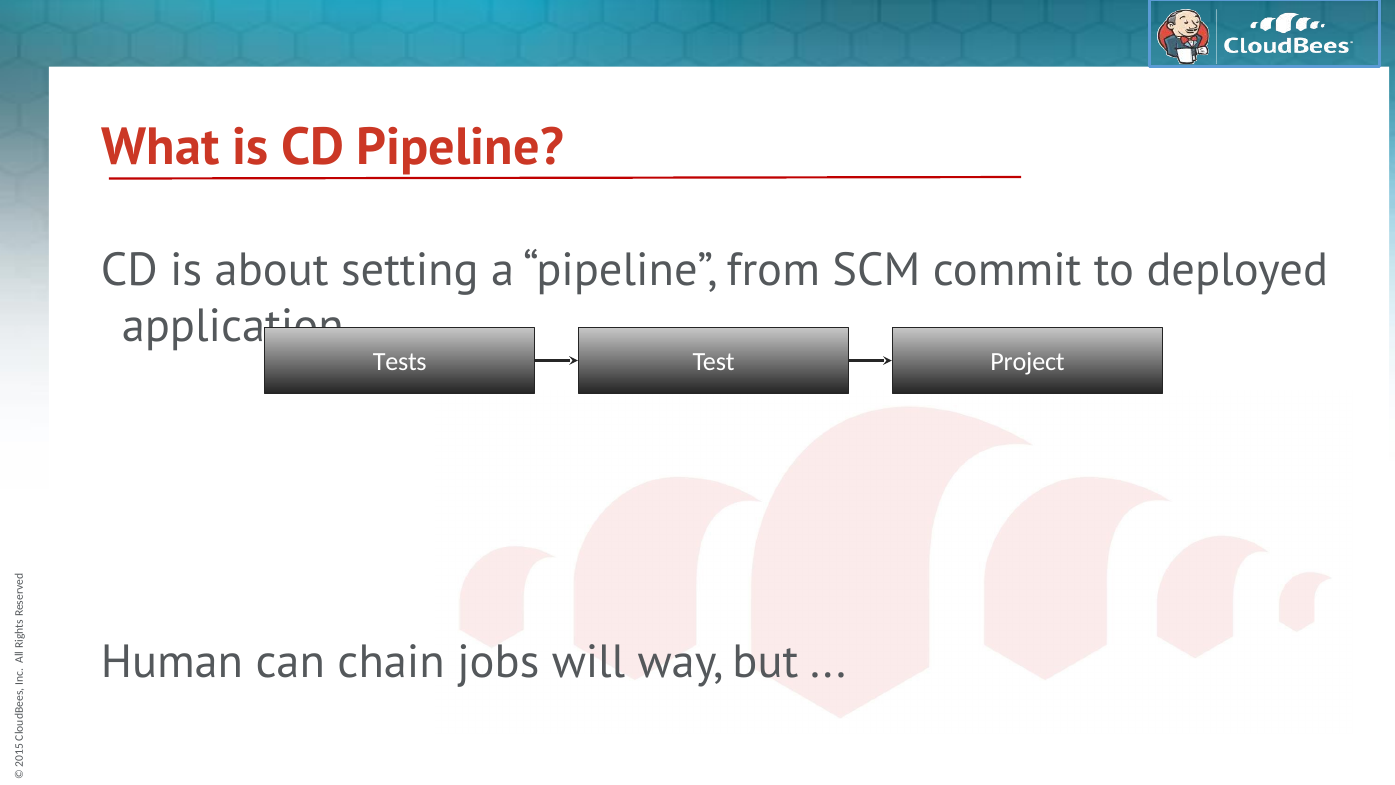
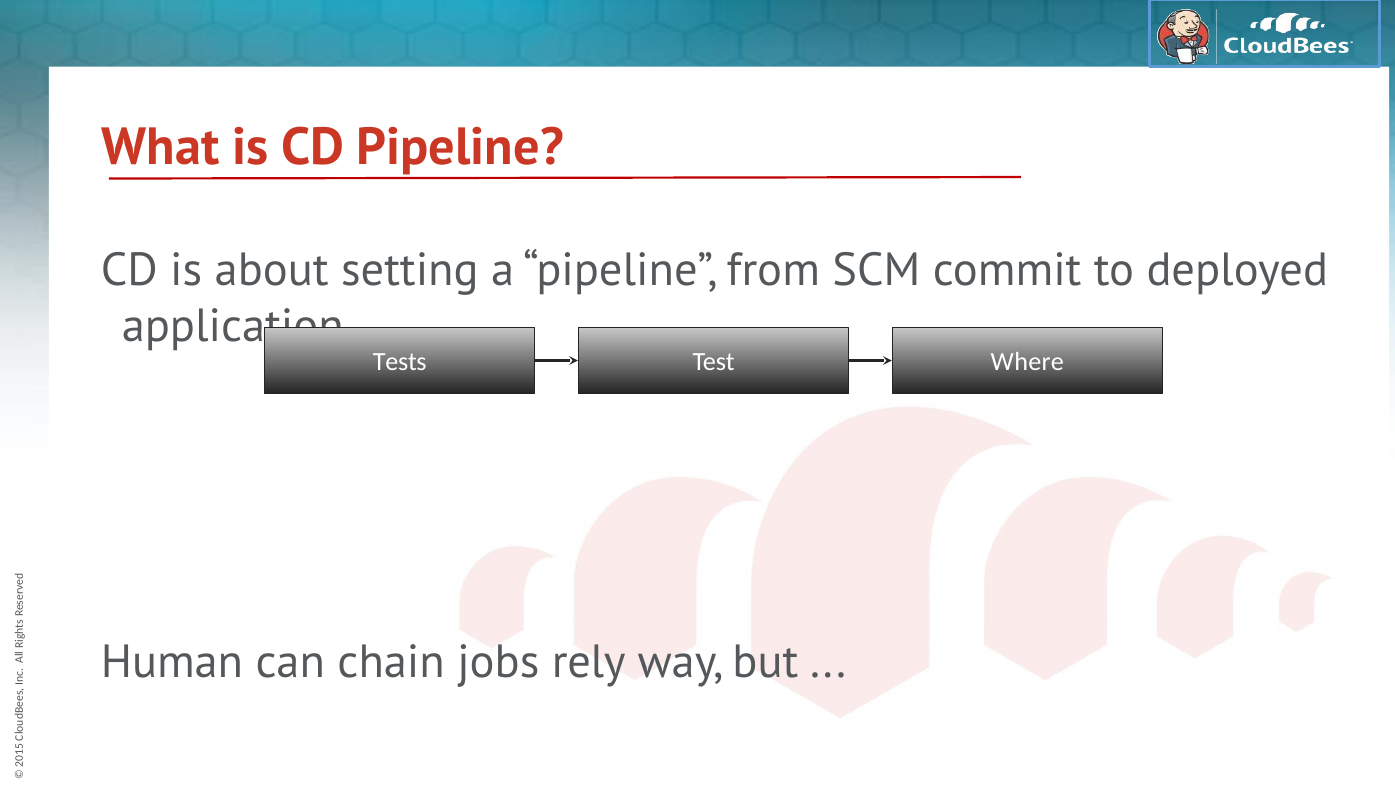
Project: Project -> Where
will: will -> rely
